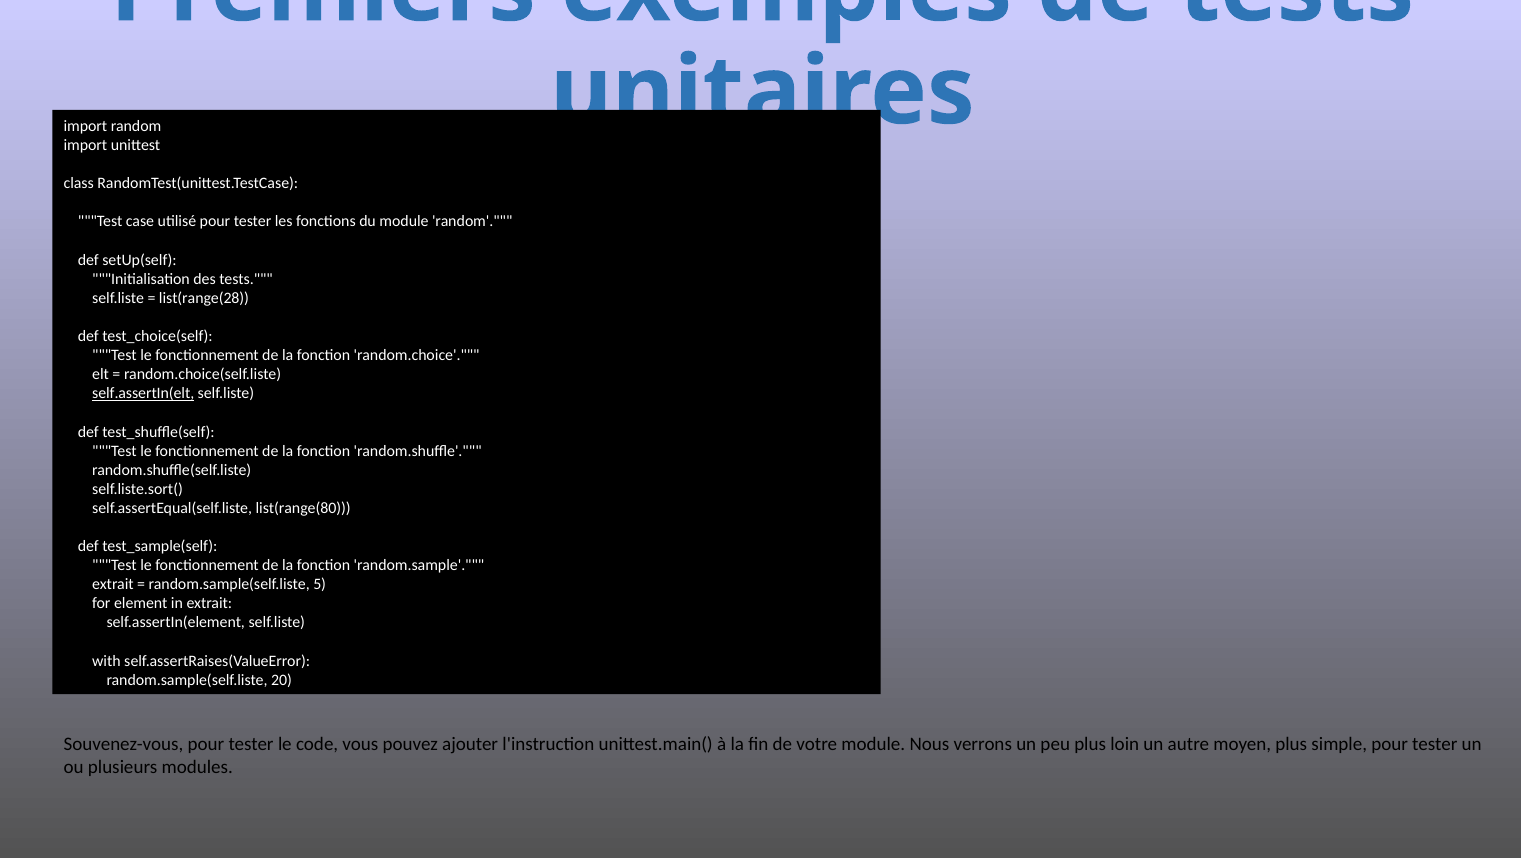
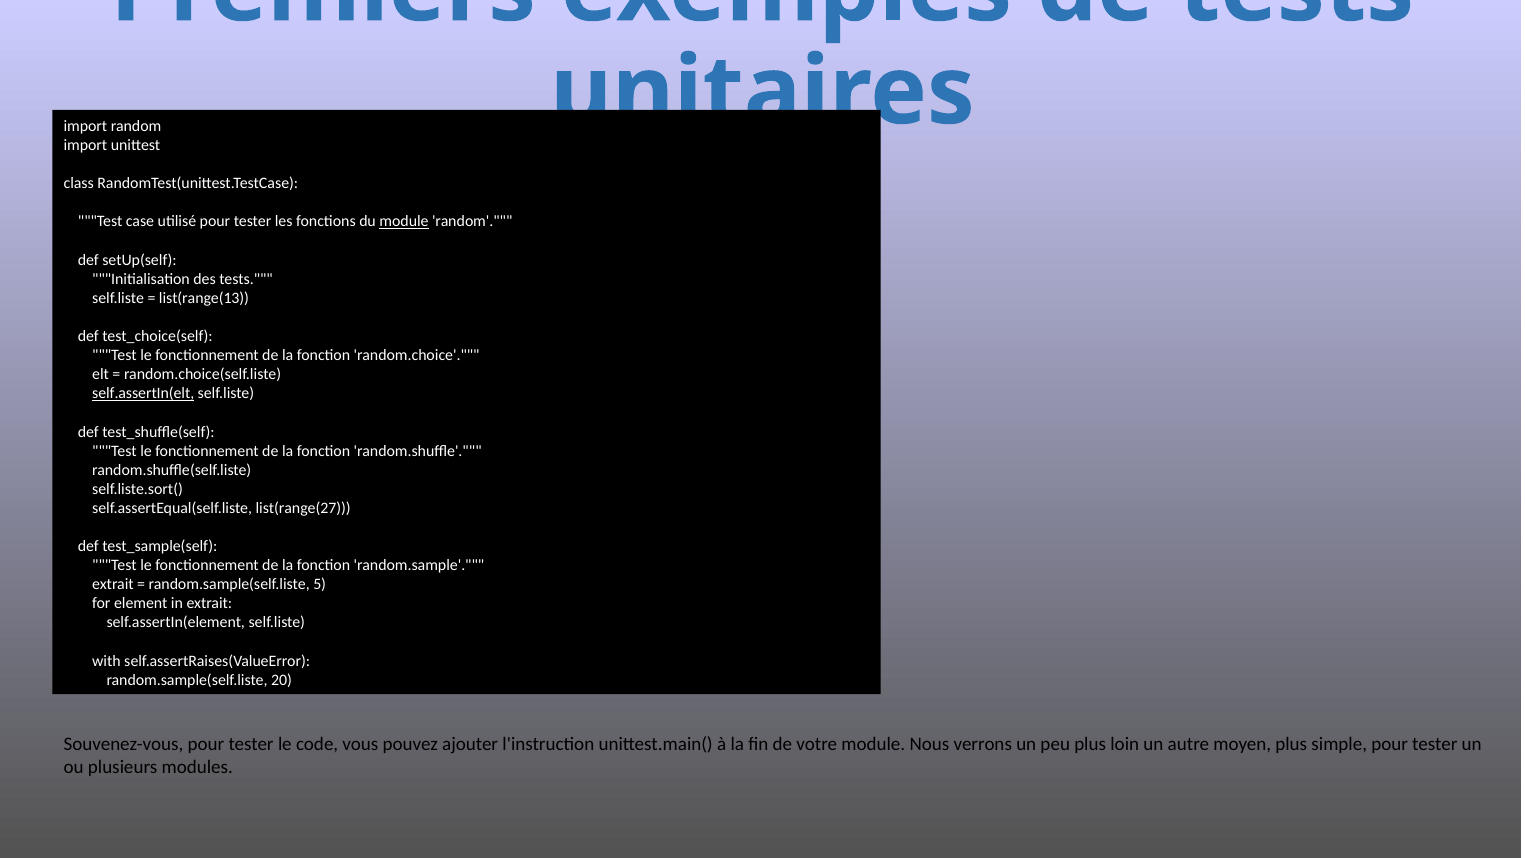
module at (404, 222) underline: none -> present
list(range(28: list(range(28 -> list(range(13
list(range(80: list(range(80 -> list(range(27
